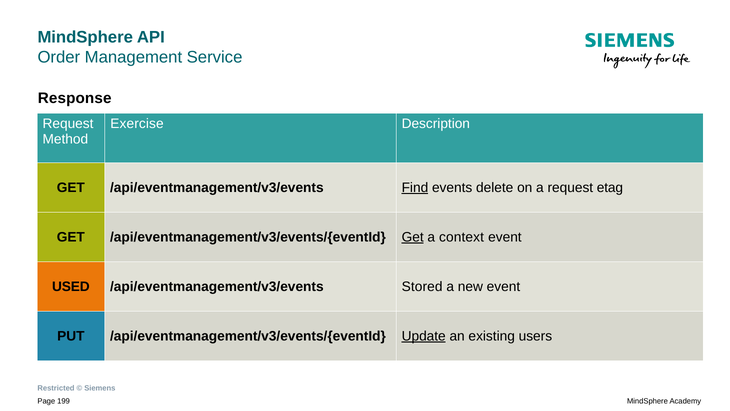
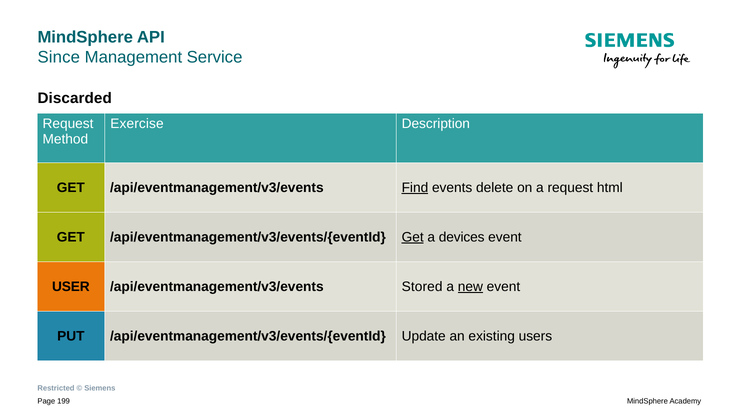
Order: Order -> Since
Response: Response -> Discarded
etag: etag -> html
context: context -> devices
USED: USED -> USER
new underline: none -> present
Update underline: present -> none
